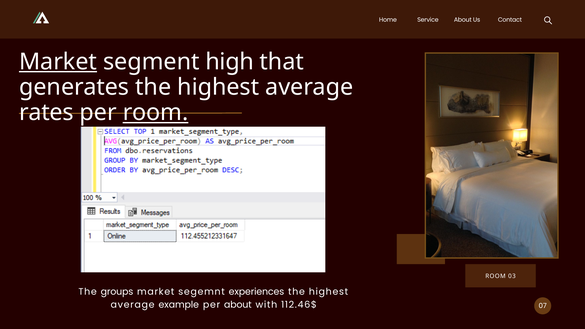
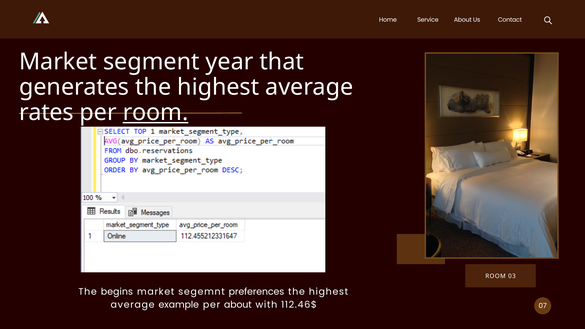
Market at (58, 62) underline: present -> none
high: high -> year
groups: groups -> begins
experiences: experiences -> preferences
